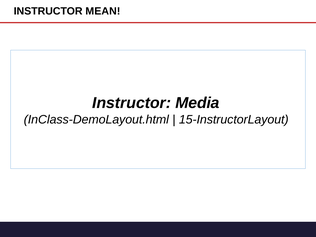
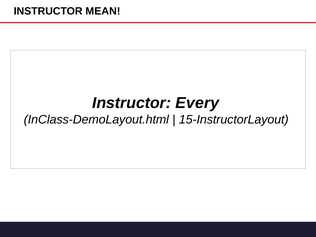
Media: Media -> Every
